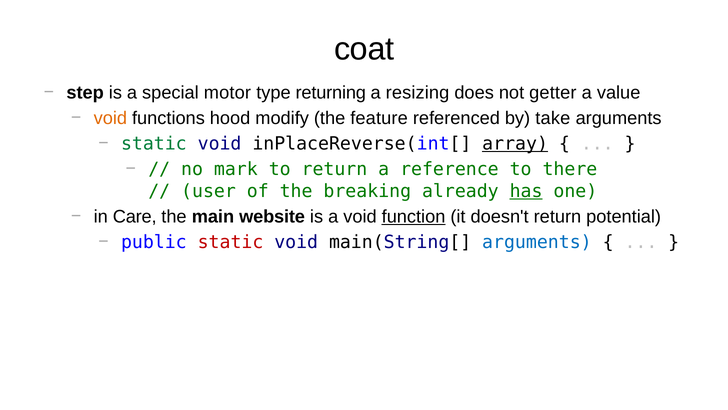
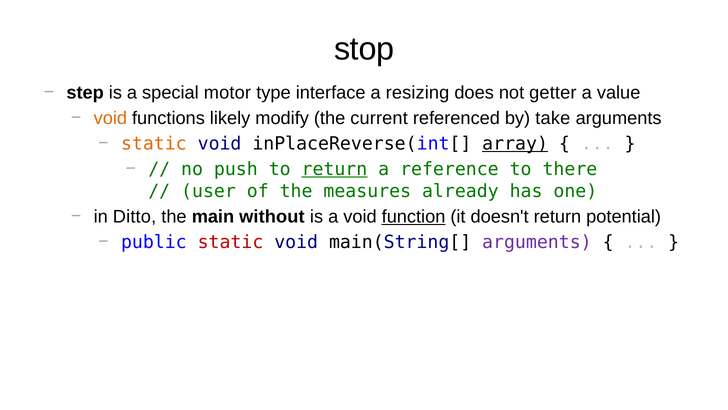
coat: coat -> stop
returning: returning -> interface
hood: hood -> likely
feature: feature -> current
static at (154, 143) colour: green -> orange
mark: mark -> push
return at (334, 169) underline: none -> present
breaking: breaking -> measures
has underline: present -> none
Care: Care -> Ditto
website: website -> without
arguments at (537, 242) colour: blue -> purple
